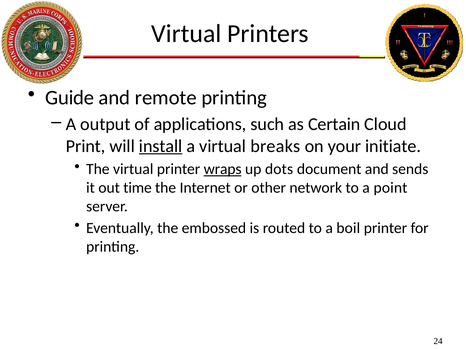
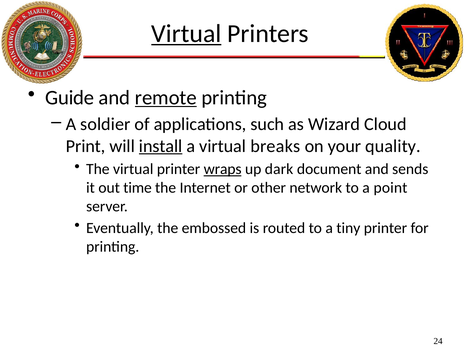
Virtual at (186, 34) underline: none -> present
remote underline: none -> present
output: output -> soldier
Certain: Certain -> Wizard
initiate: initiate -> quality
dots: dots -> dark
boil: boil -> tiny
